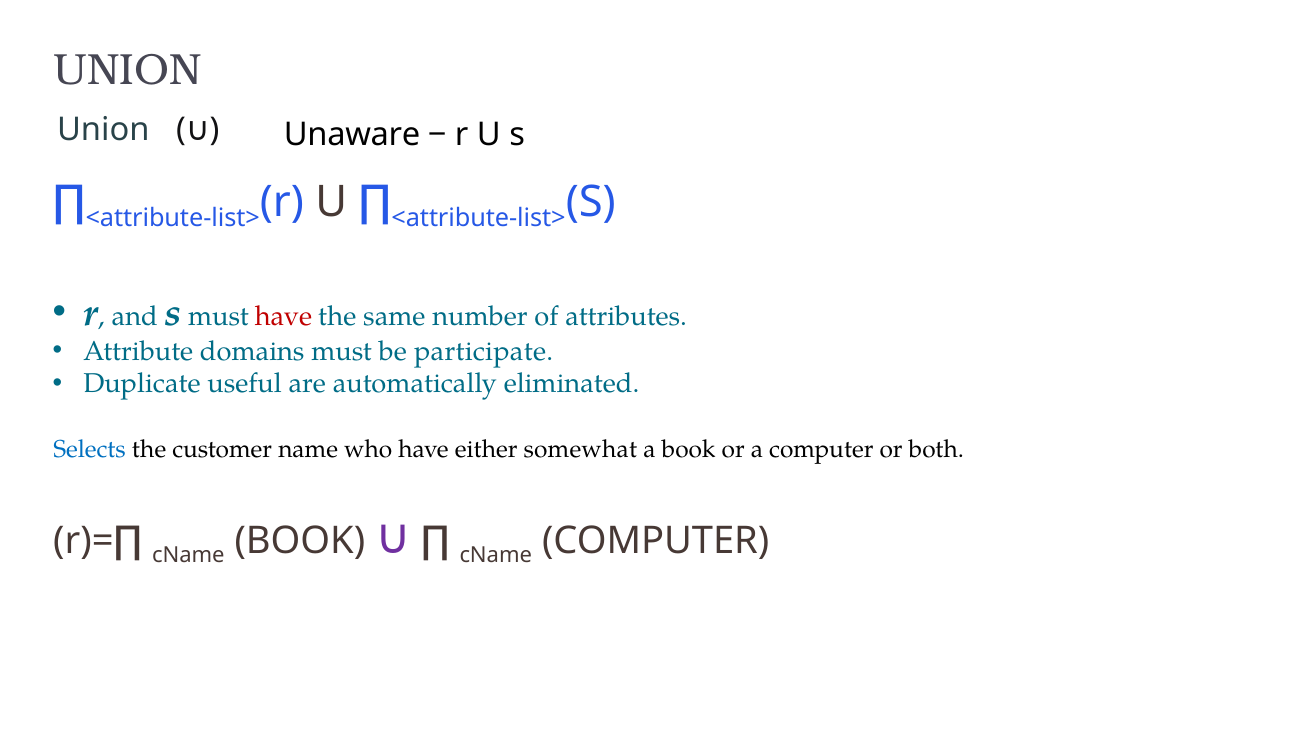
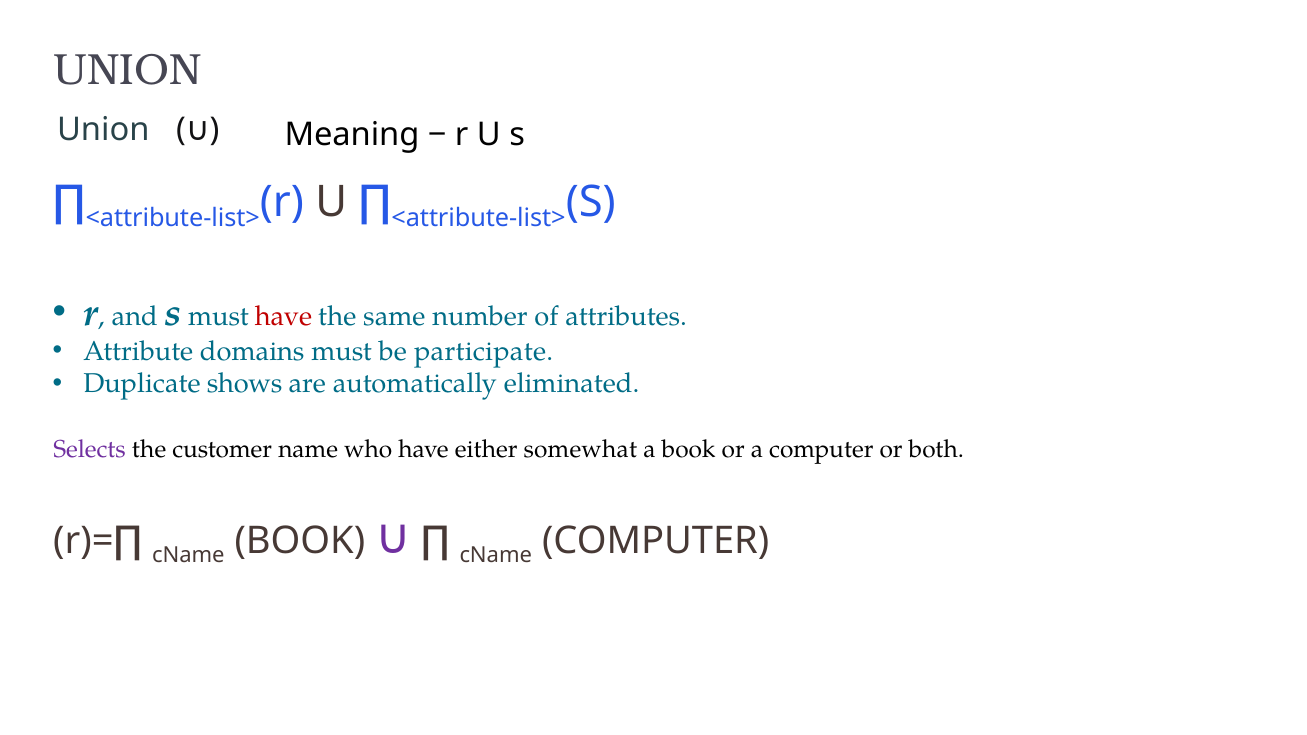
Unaware: Unaware -> Meaning
useful: useful -> shows
Selects colour: blue -> purple
